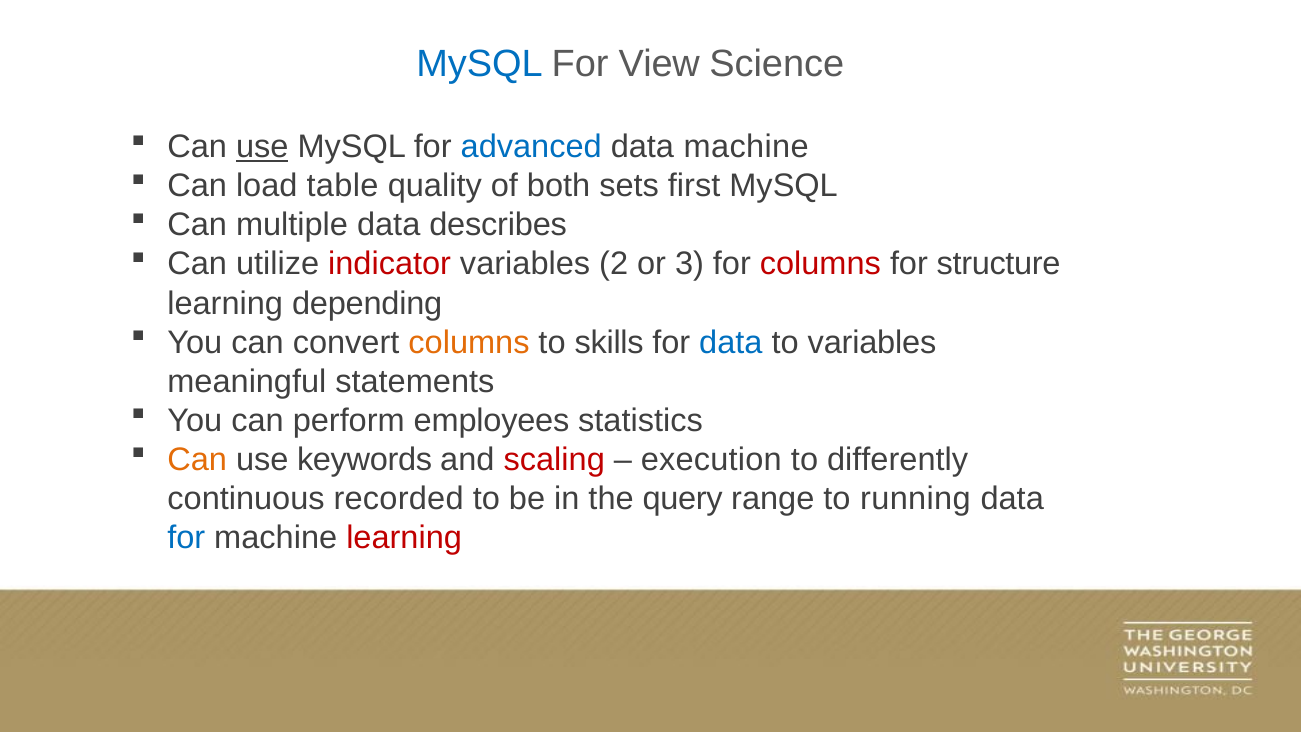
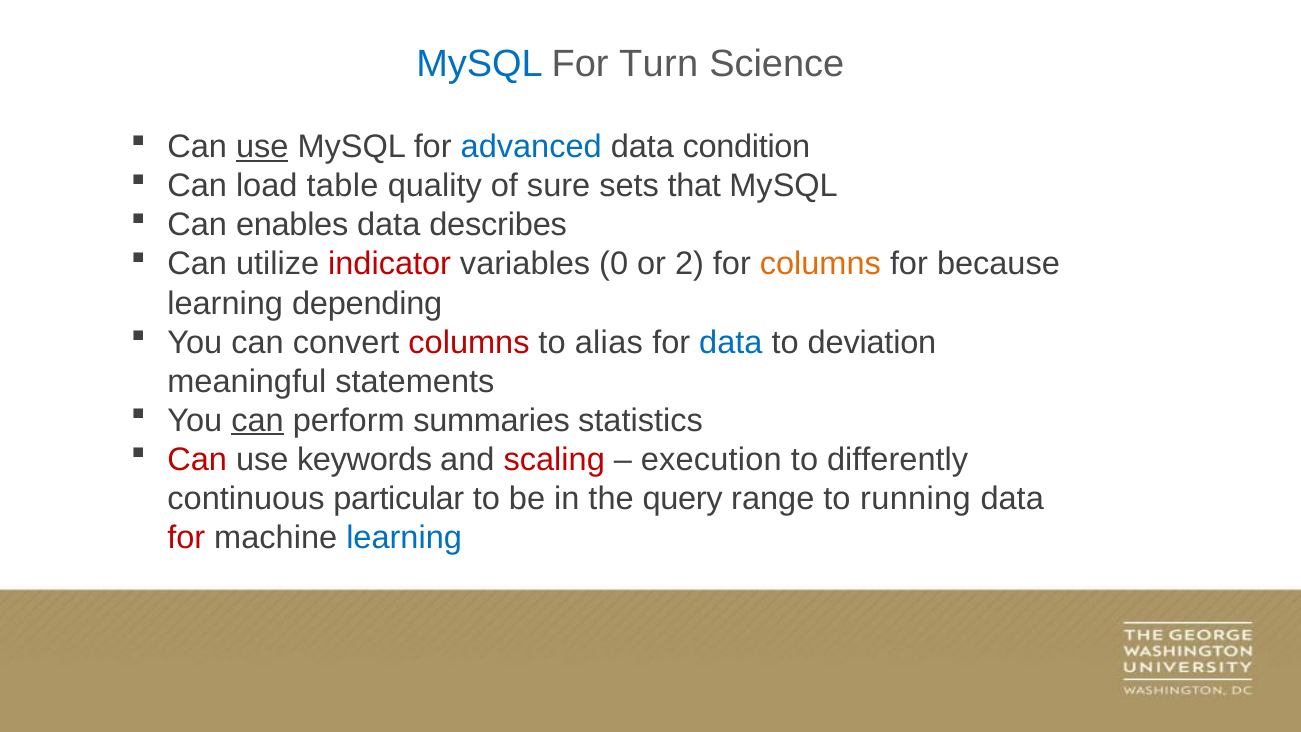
View: View -> Turn
data machine: machine -> condition
both: both -> sure
first: first -> that
multiple: multiple -> enables
2: 2 -> 0
3: 3 -> 2
columns at (820, 264) colour: red -> orange
structure: structure -> because
columns at (469, 342) colour: orange -> red
skills: skills -> alias
to variables: variables -> deviation
can at (258, 420) underline: none -> present
employees: employees -> summaries
Can at (197, 459) colour: orange -> red
recorded: recorded -> particular
for at (186, 537) colour: blue -> red
learning at (404, 537) colour: red -> blue
